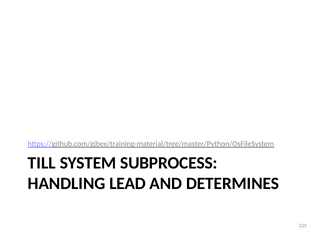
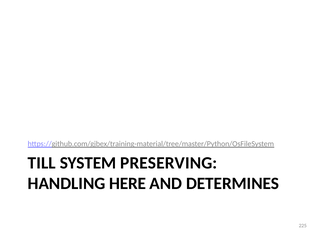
SUBPROCESS: SUBPROCESS -> PRESERVING
LEAD: LEAD -> HERE
